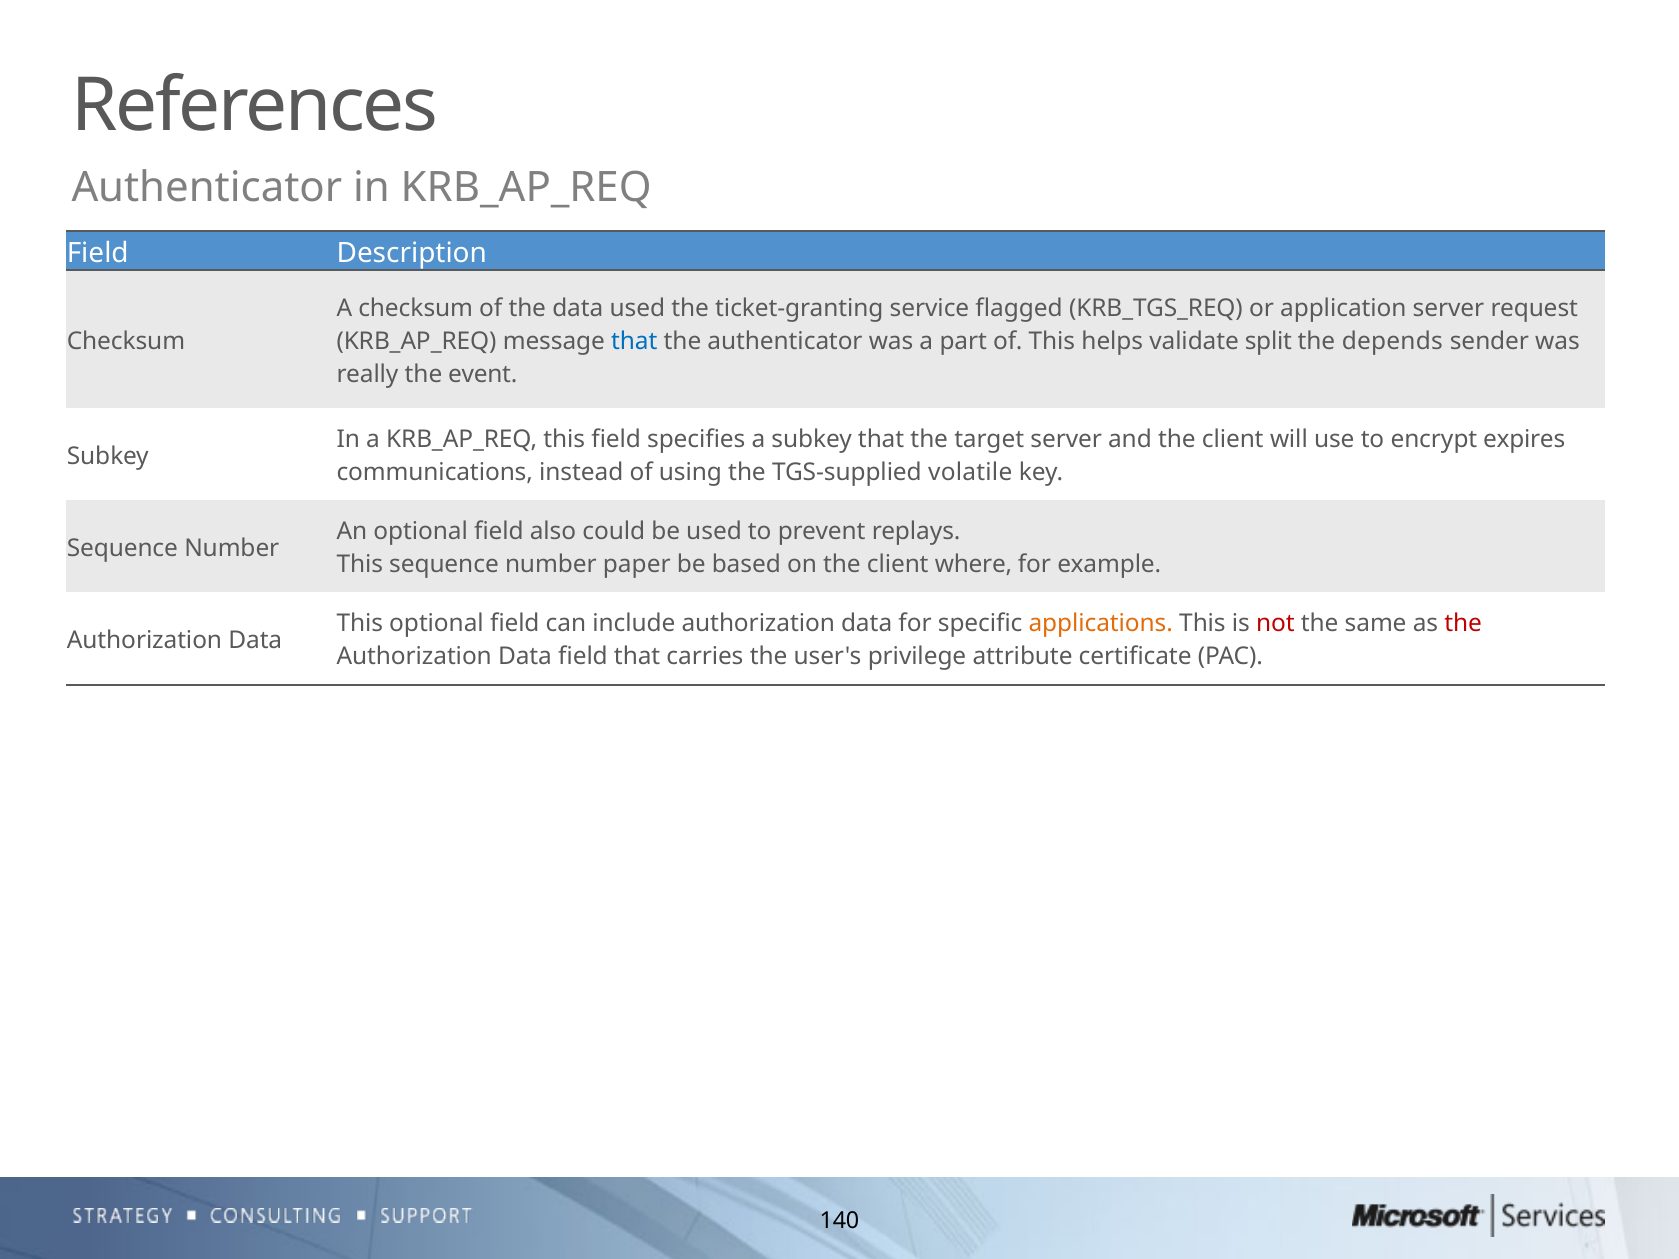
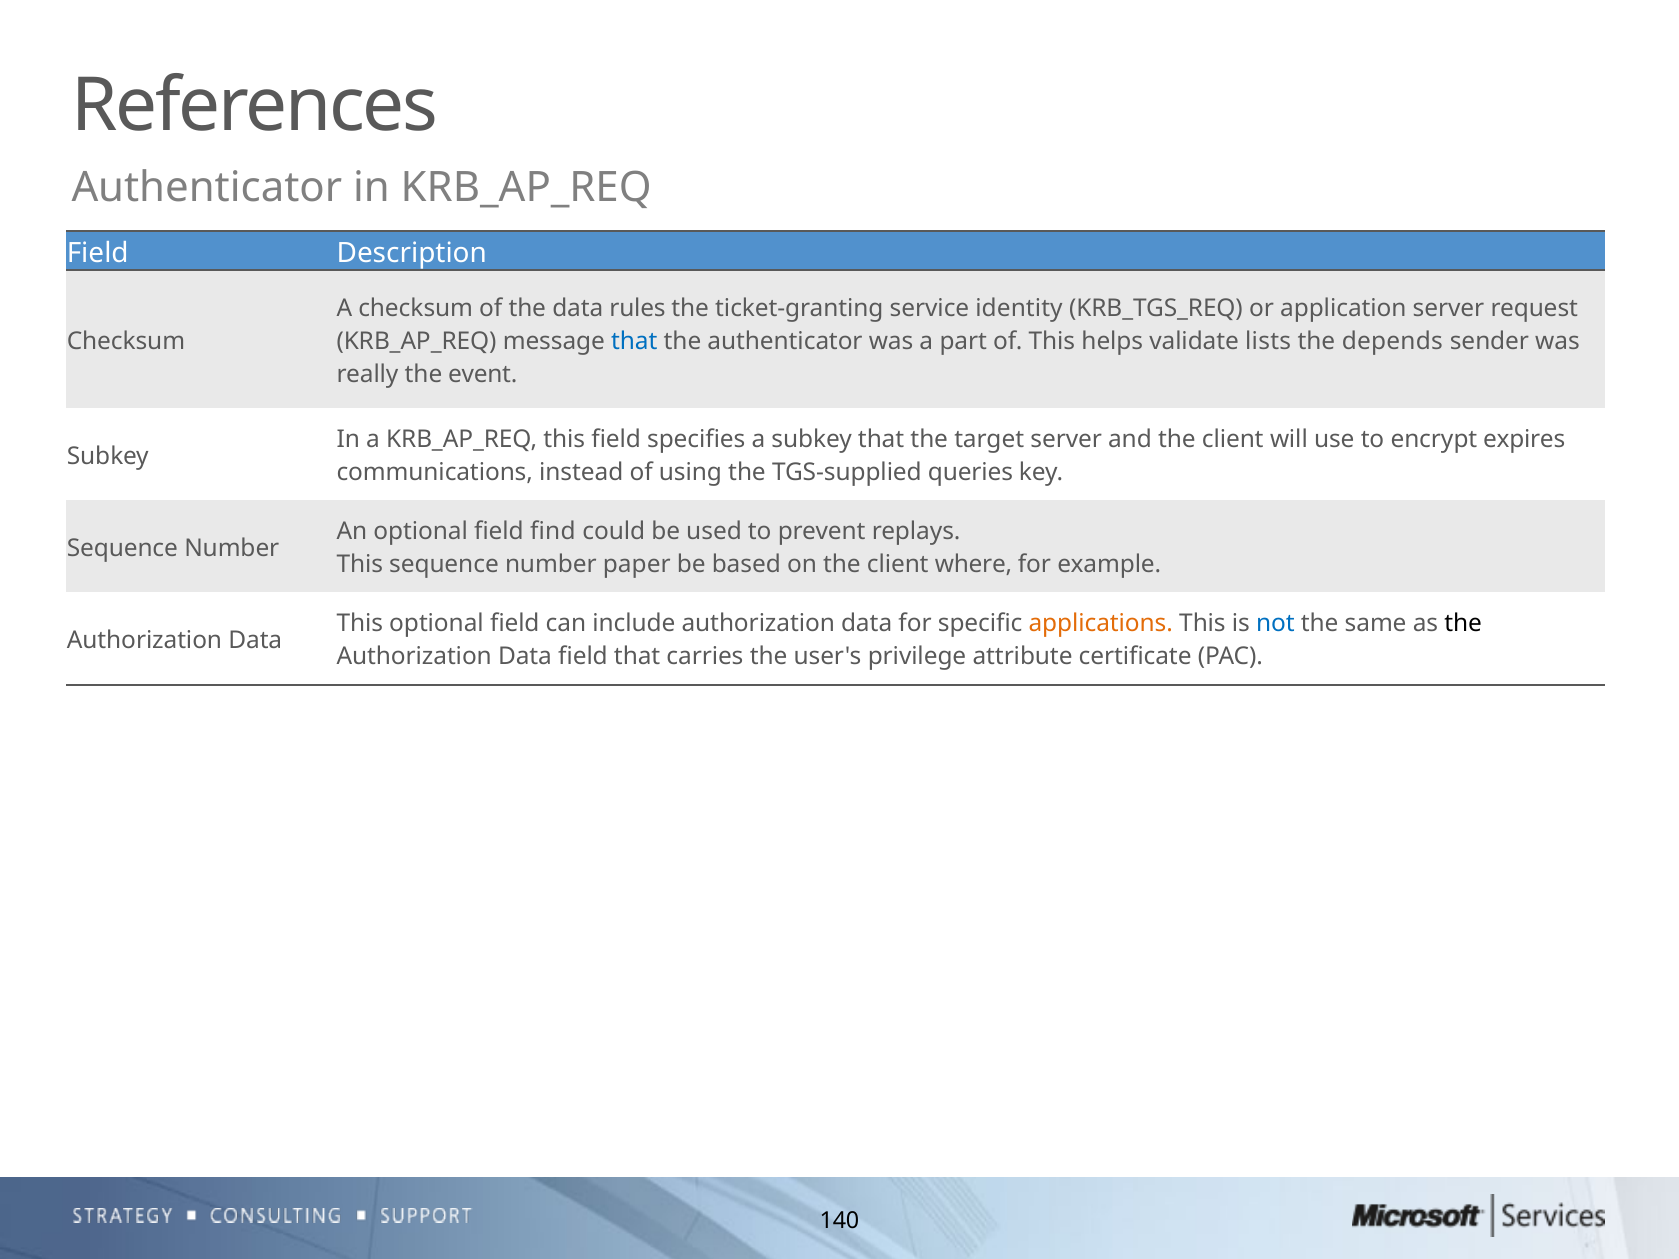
data used: used -> rules
flagged: flagged -> identity
split: split -> lists
volatile: volatile -> queries
also: also -> find
not colour: red -> blue
the at (1463, 624) colour: red -> black
